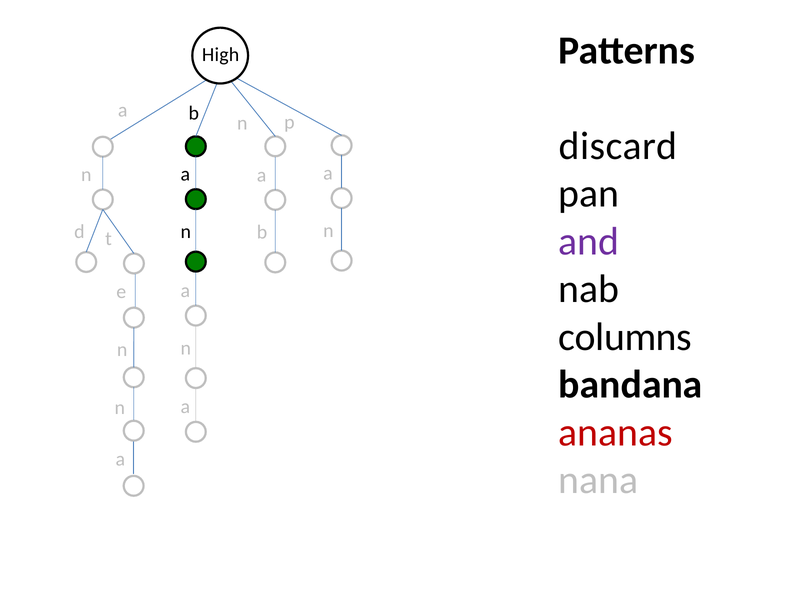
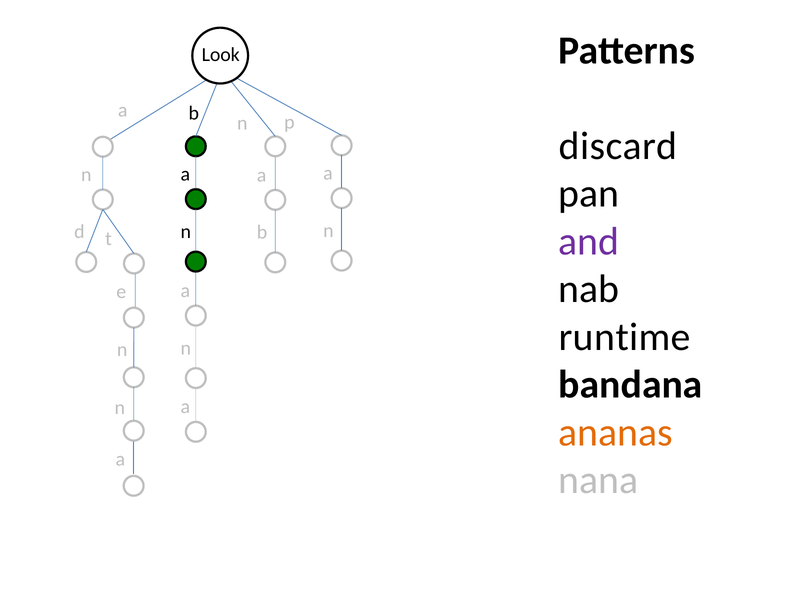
High: High -> Look
columns: columns -> runtime
ananas colour: red -> orange
